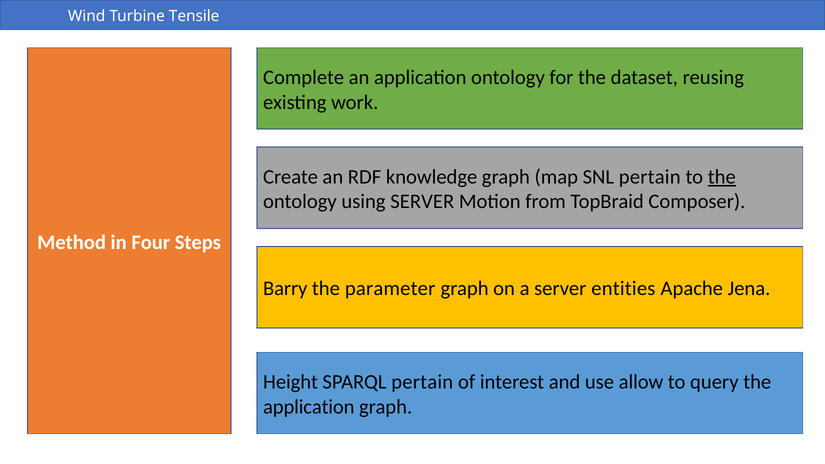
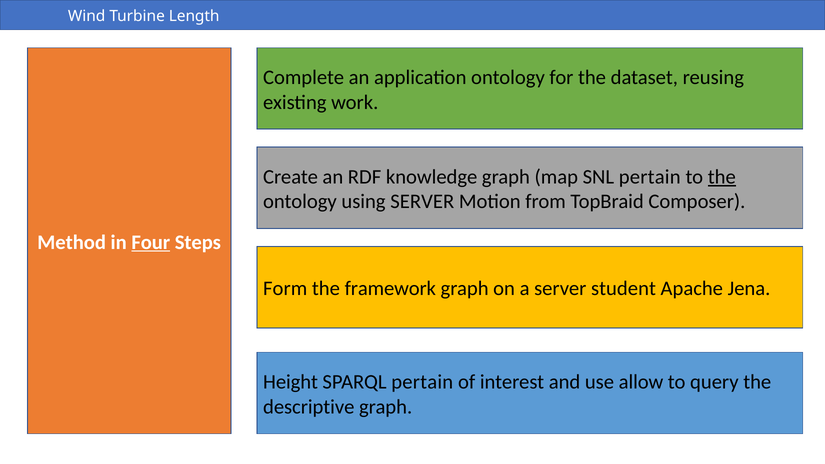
Tensile: Tensile -> Length
Four underline: none -> present
Barry: Barry -> Form
parameter: parameter -> framework
entities: entities -> student
application at (309, 407): application -> descriptive
